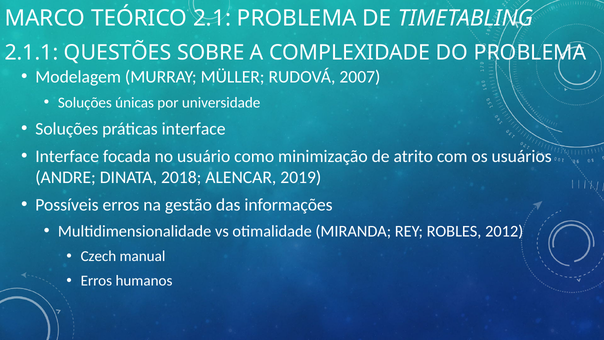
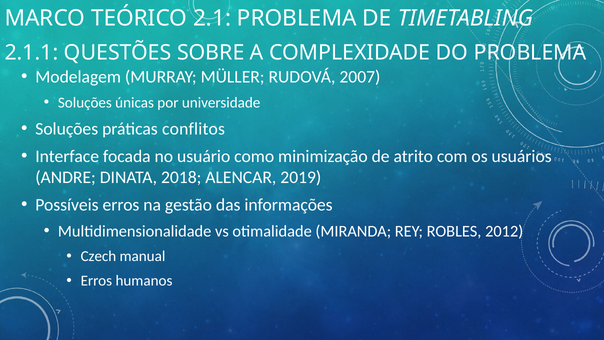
práticas interface: interface -> conflitos
